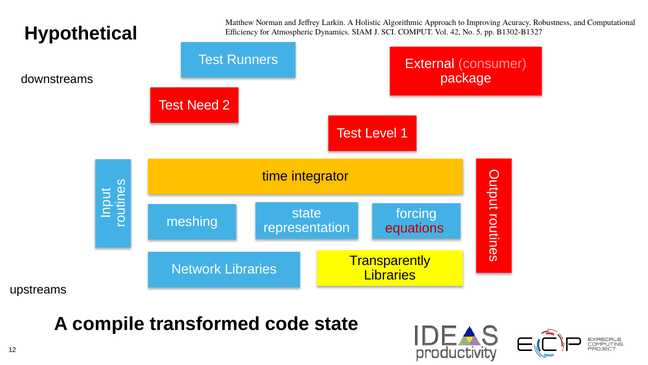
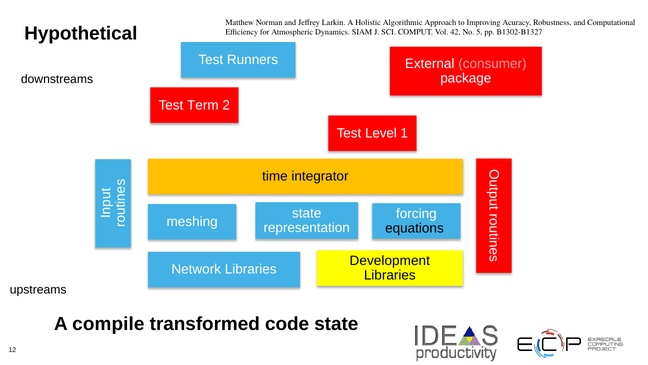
Need: Need -> Term
equations colour: red -> black
Transparently: Transparently -> Development
